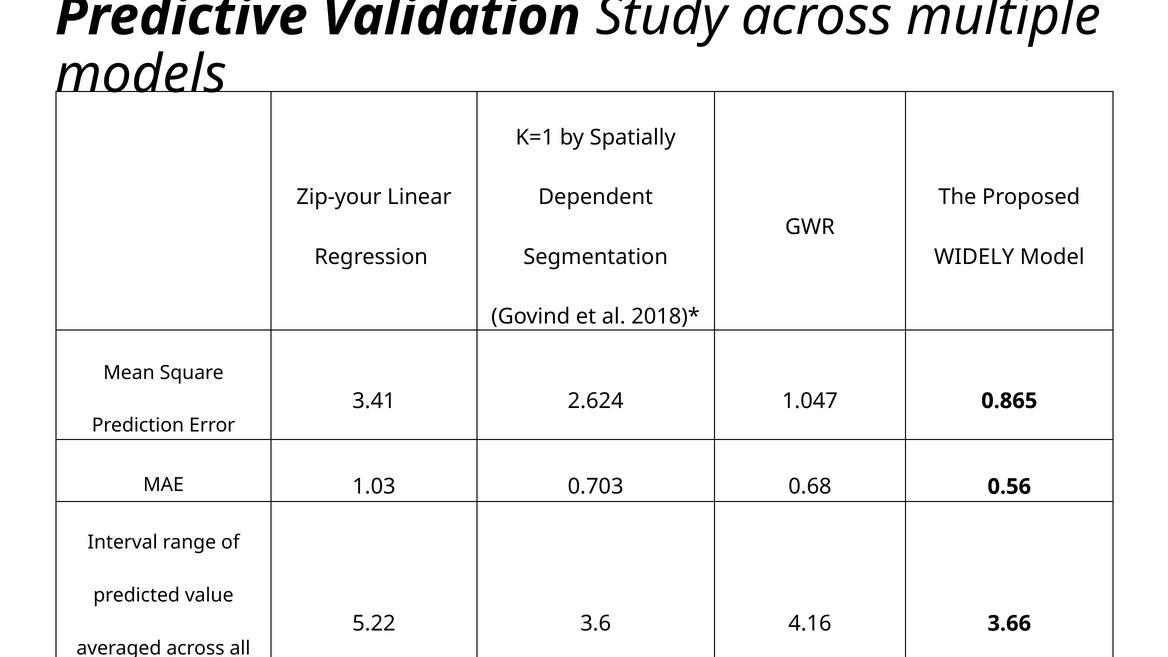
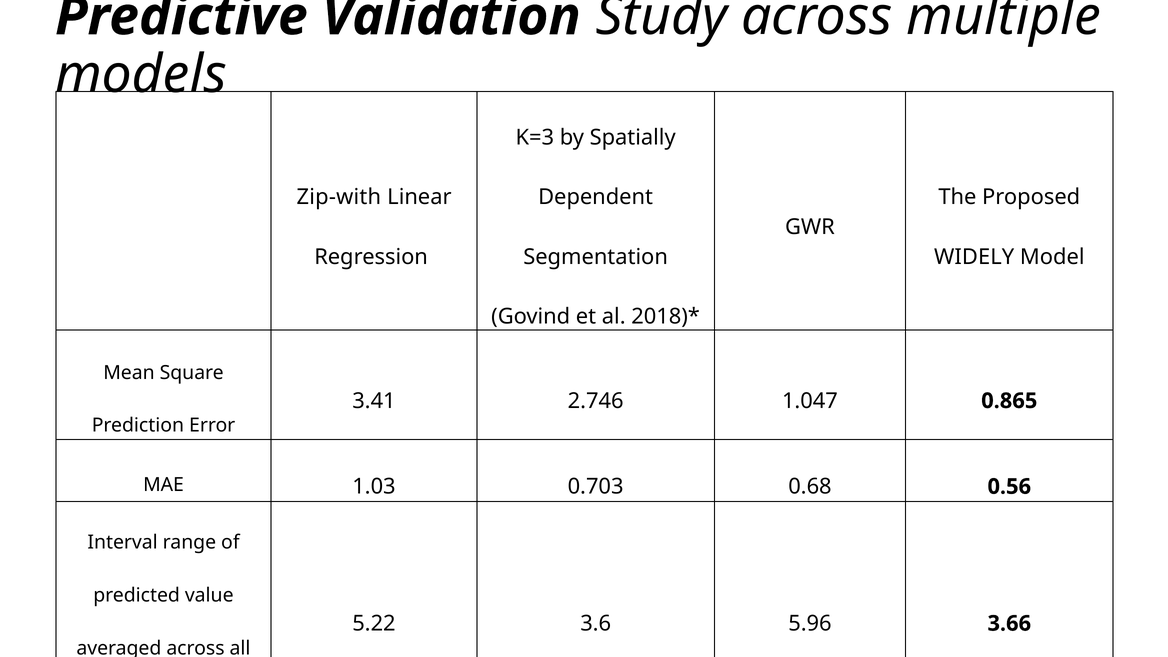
K=1: K=1 -> K=3
Zip-your: Zip-your -> Zip-with
2.624: 2.624 -> 2.746
4.16: 4.16 -> 5.96
